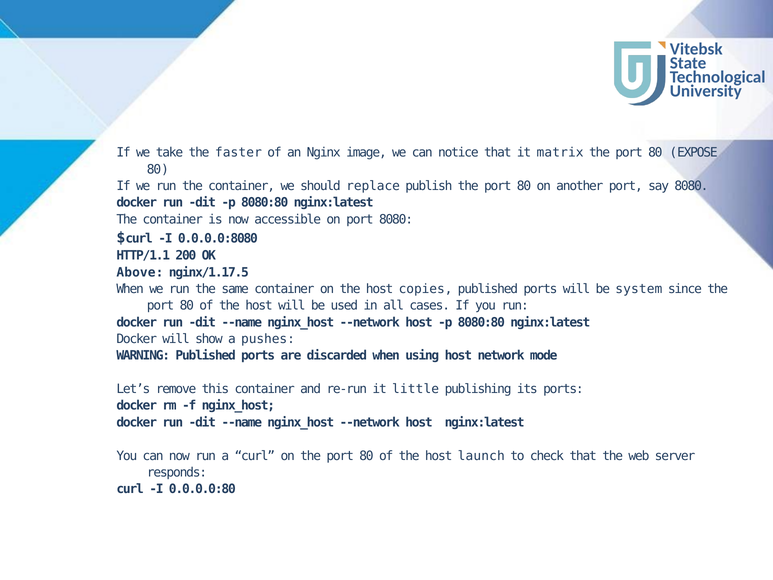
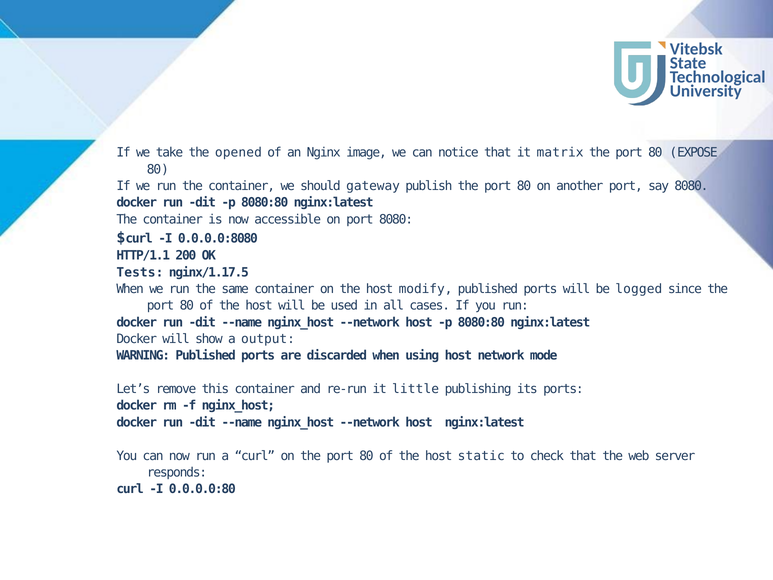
faster: faster -> opened
replace: replace -> gateway
Above: Above -> Tests
copies: copies -> modify
system: system -> logged
pushes: pushes -> output
launch: launch -> static
